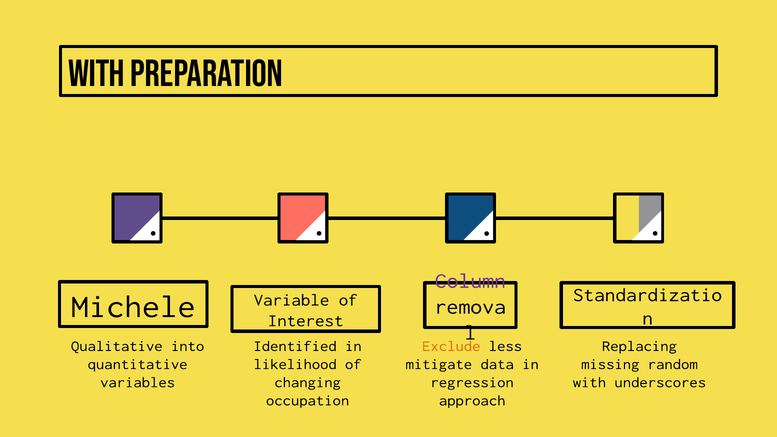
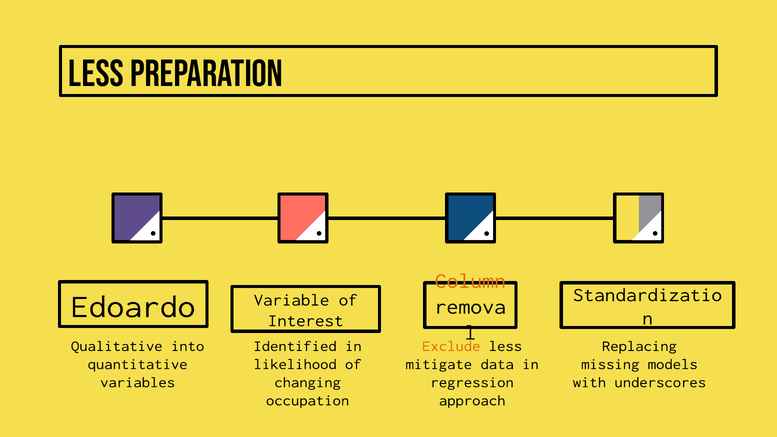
With at (96, 74): With -> Less
Column colour: purple -> orange
Michele: Michele -> Edoardo
random: random -> models
